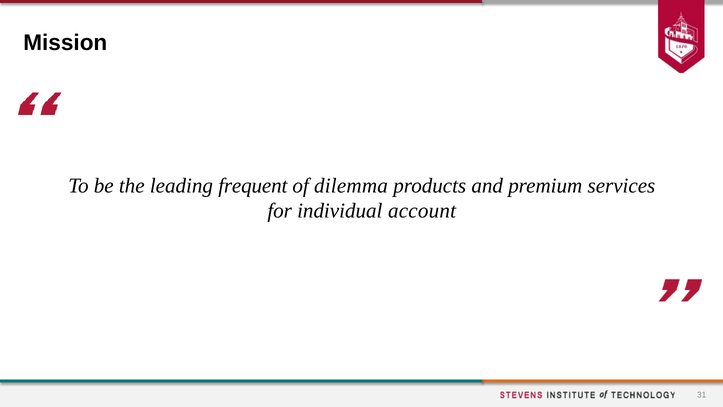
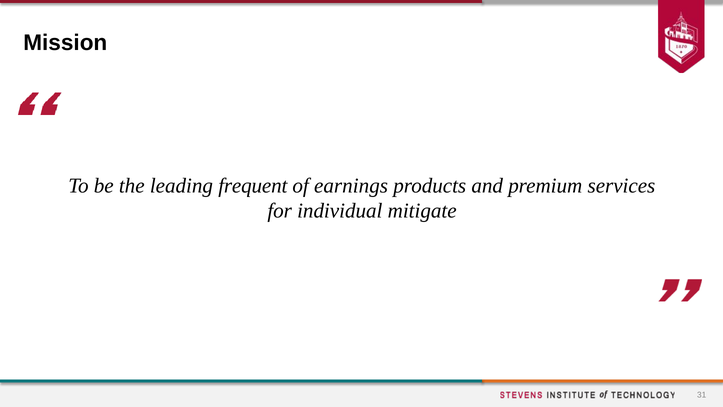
dilemma: dilemma -> earnings
account: account -> mitigate
